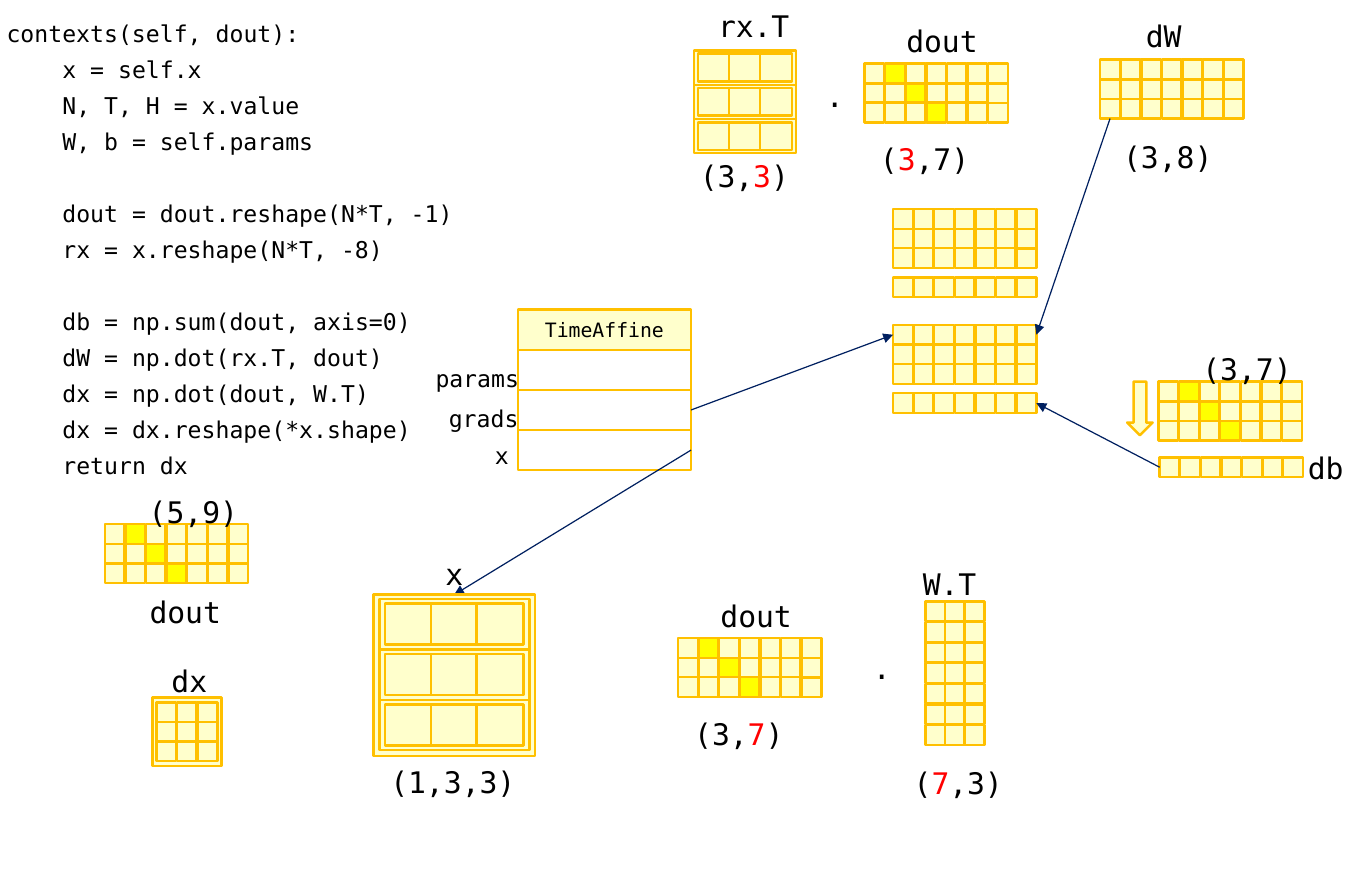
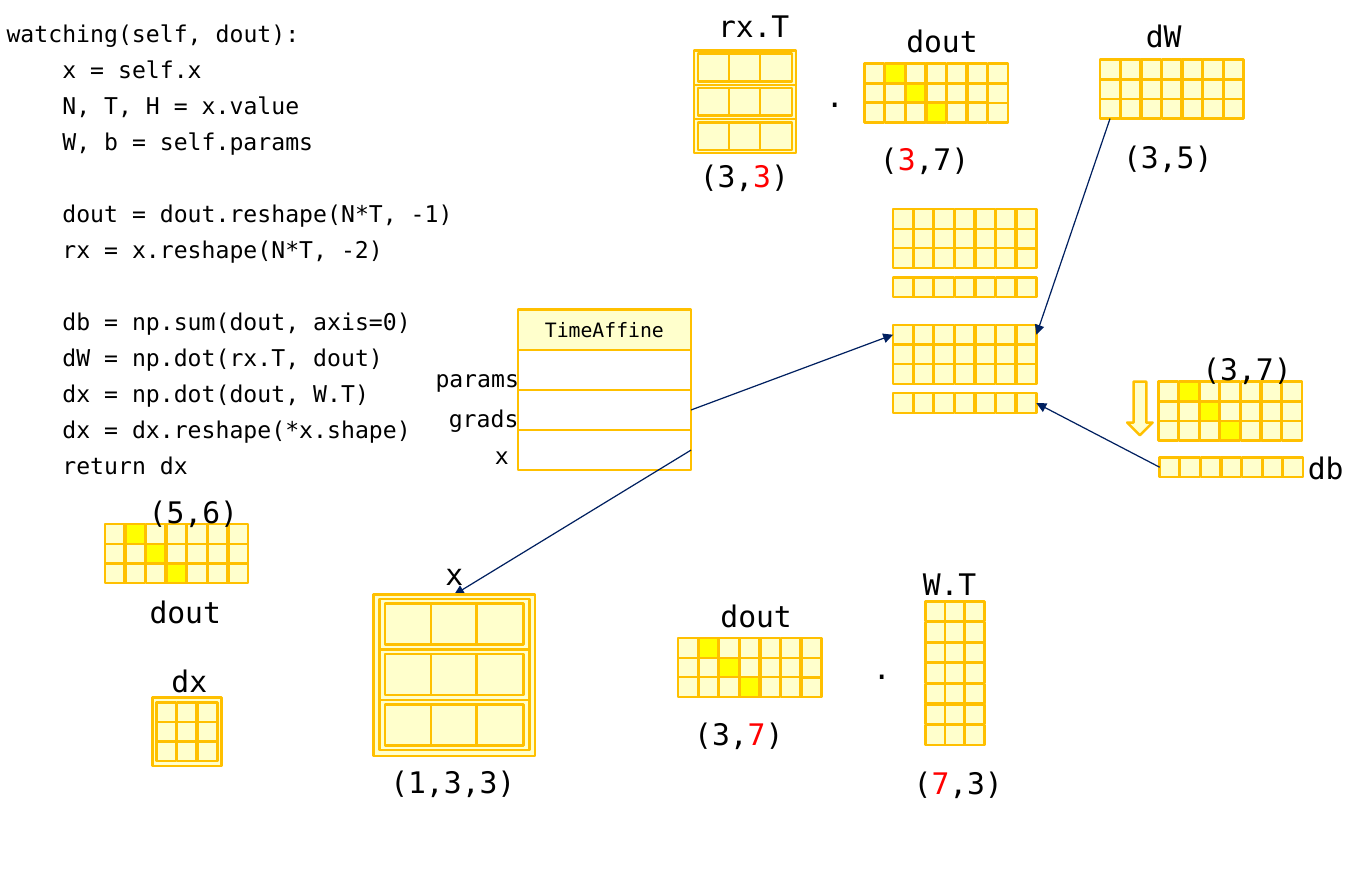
contexts(self: contexts(self -> watching(self
3,8: 3,8 -> 3,5
-8: -8 -> -2
5,9: 5,9 -> 5,6
